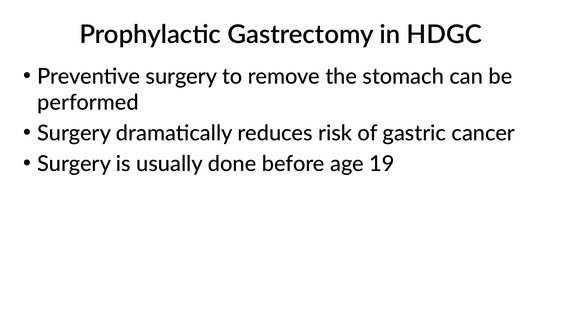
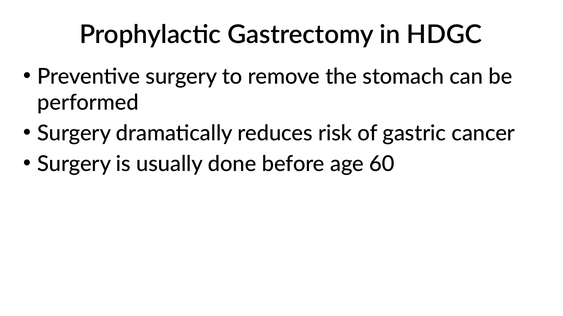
19: 19 -> 60
